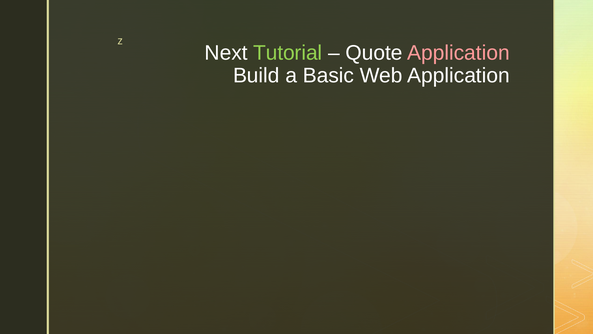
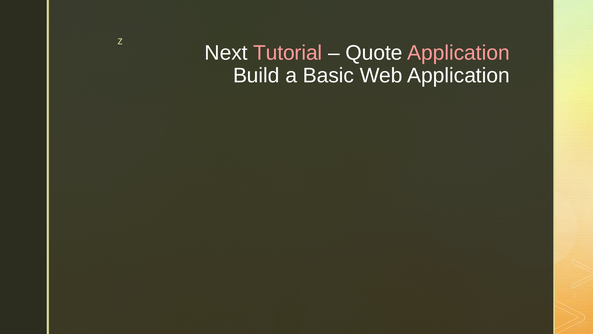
Tutorial colour: light green -> pink
